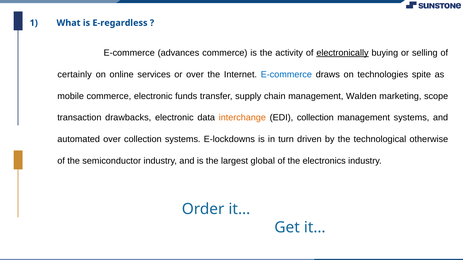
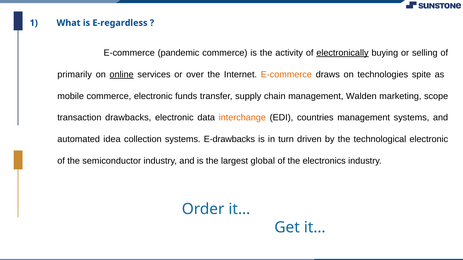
advances: advances -> pandemic
certainly: certainly -> primarily
online underline: none -> present
E-commerce at (286, 75) colour: blue -> orange
EDI collection: collection -> countries
automated over: over -> idea
E-lockdowns: E-lockdowns -> E-drawbacks
technological otherwise: otherwise -> electronic
